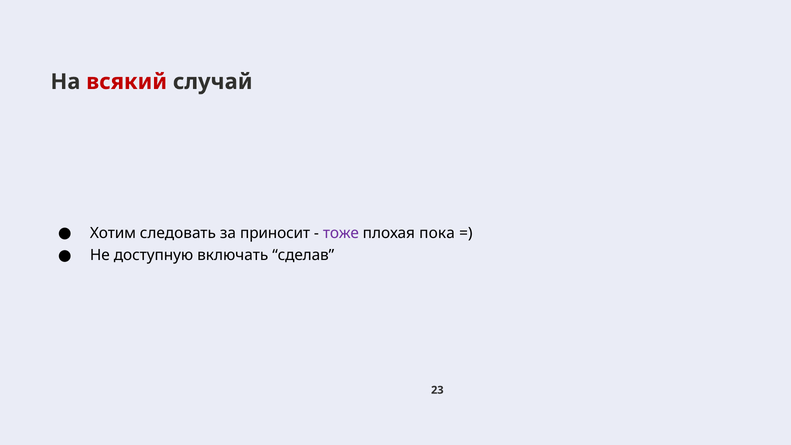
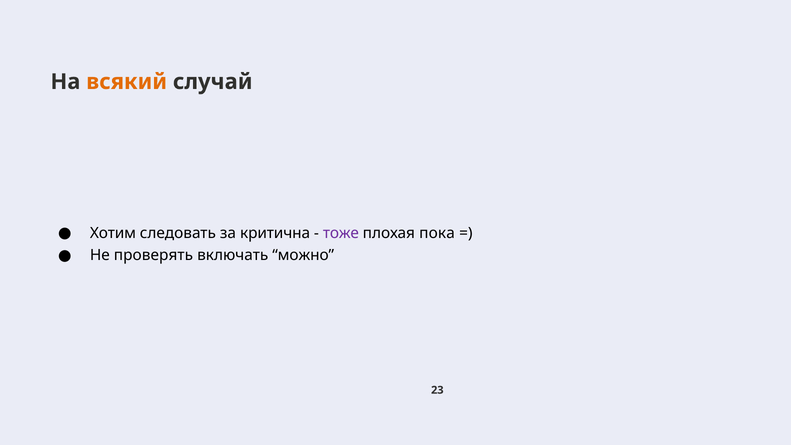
всякий colour: red -> orange
приносит: приносит -> критична
доступную: доступную -> проверять
сделав: сделав -> можно
